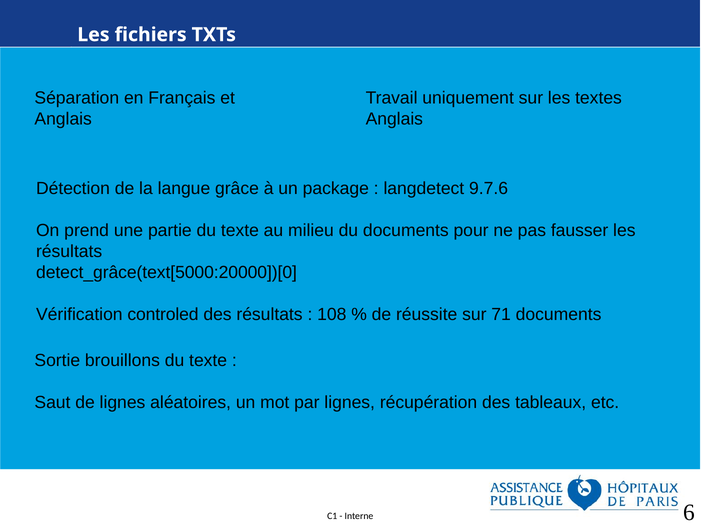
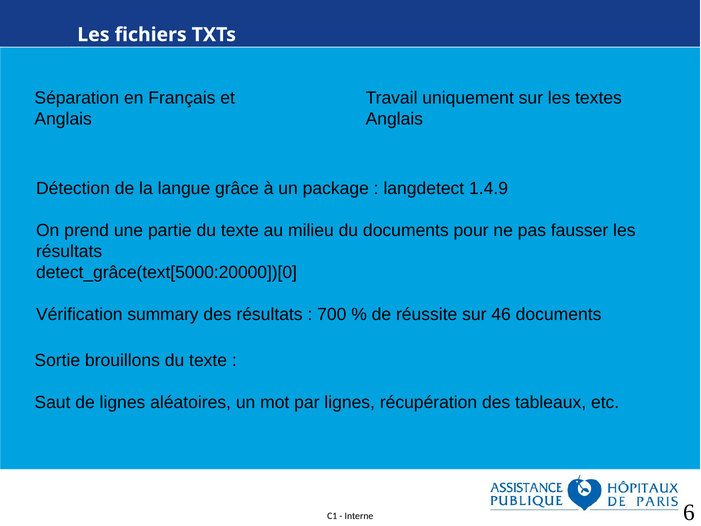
9.7.6: 9.7.6 -> 1.4.9
controled: controled -> summary
108: 108 -> 700
71: 71 -> 46
